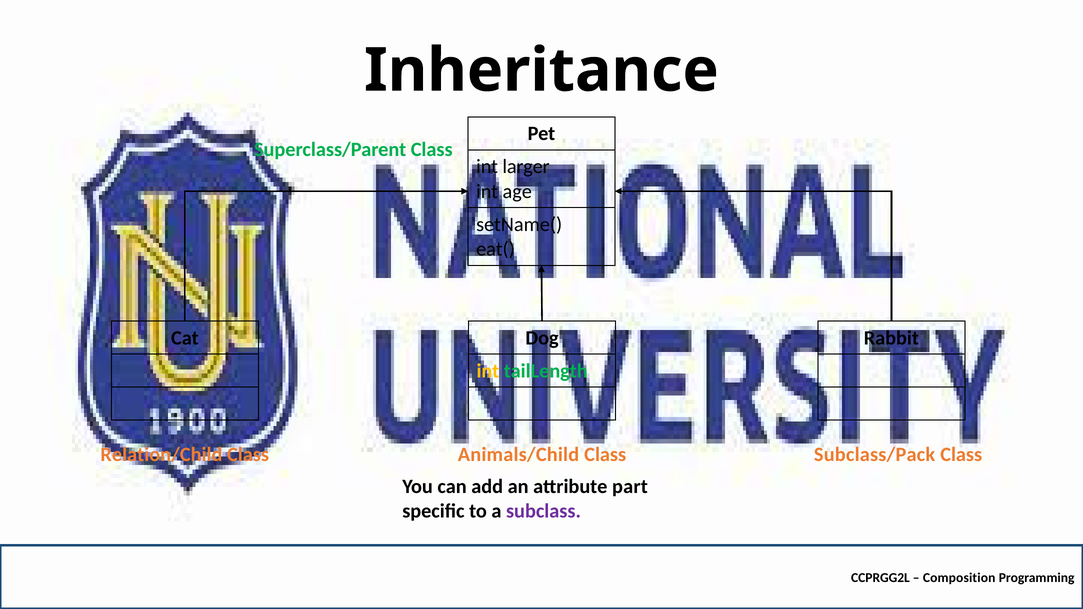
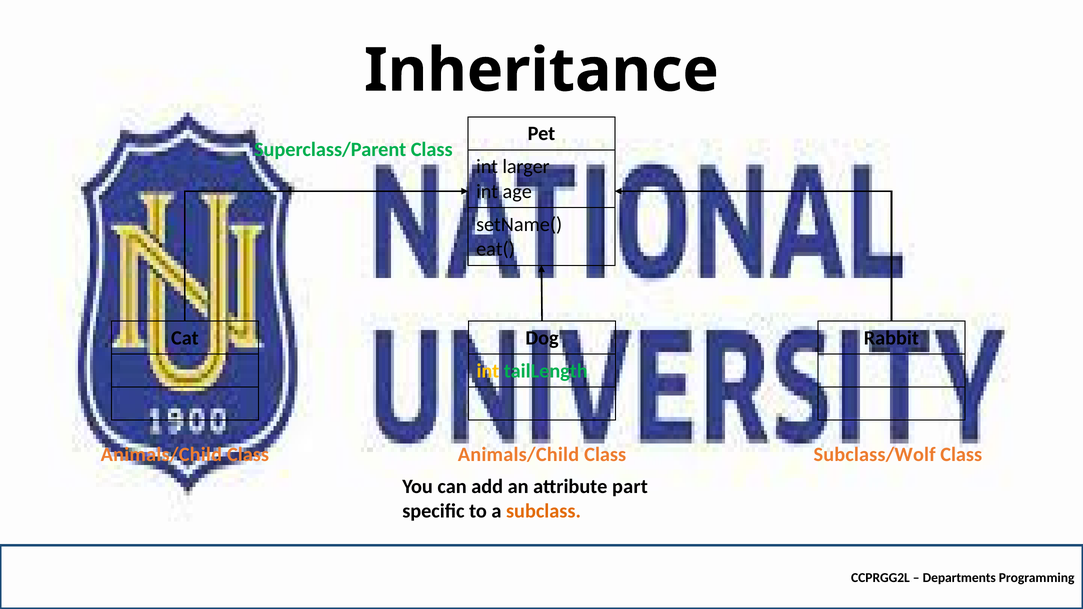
Relation/Child at (161, 454): Relation/Child -> Animals/Child
Subclass/Pack: Subclass/Pack -> Subclass/Wolf
subclass colour: purple -> orange
Composition: Composition -> Departments
